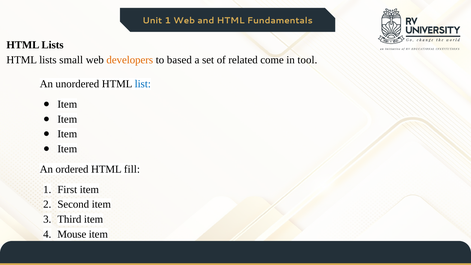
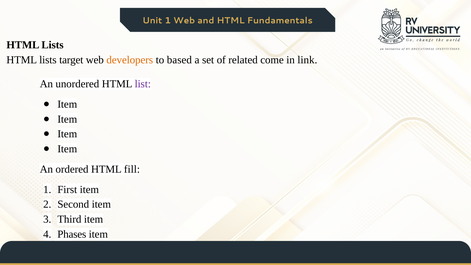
small: small -> target
tool: tool -> link
list colour: blue -> purple
Mouse: Mouse -> Phases
